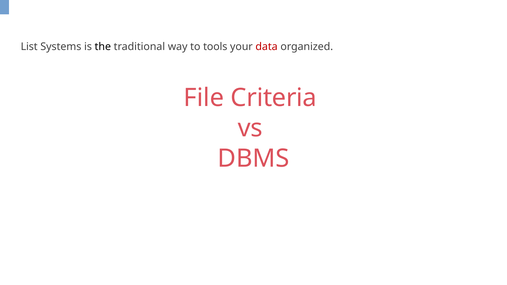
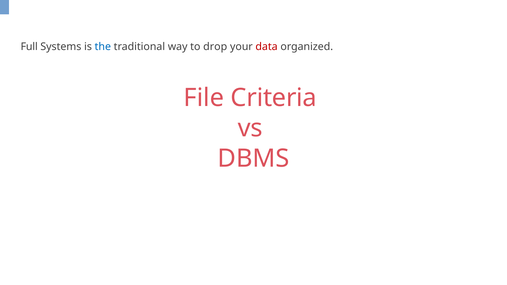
List: List -> Full
the colour: black -> blue
tools: tools -> drop
